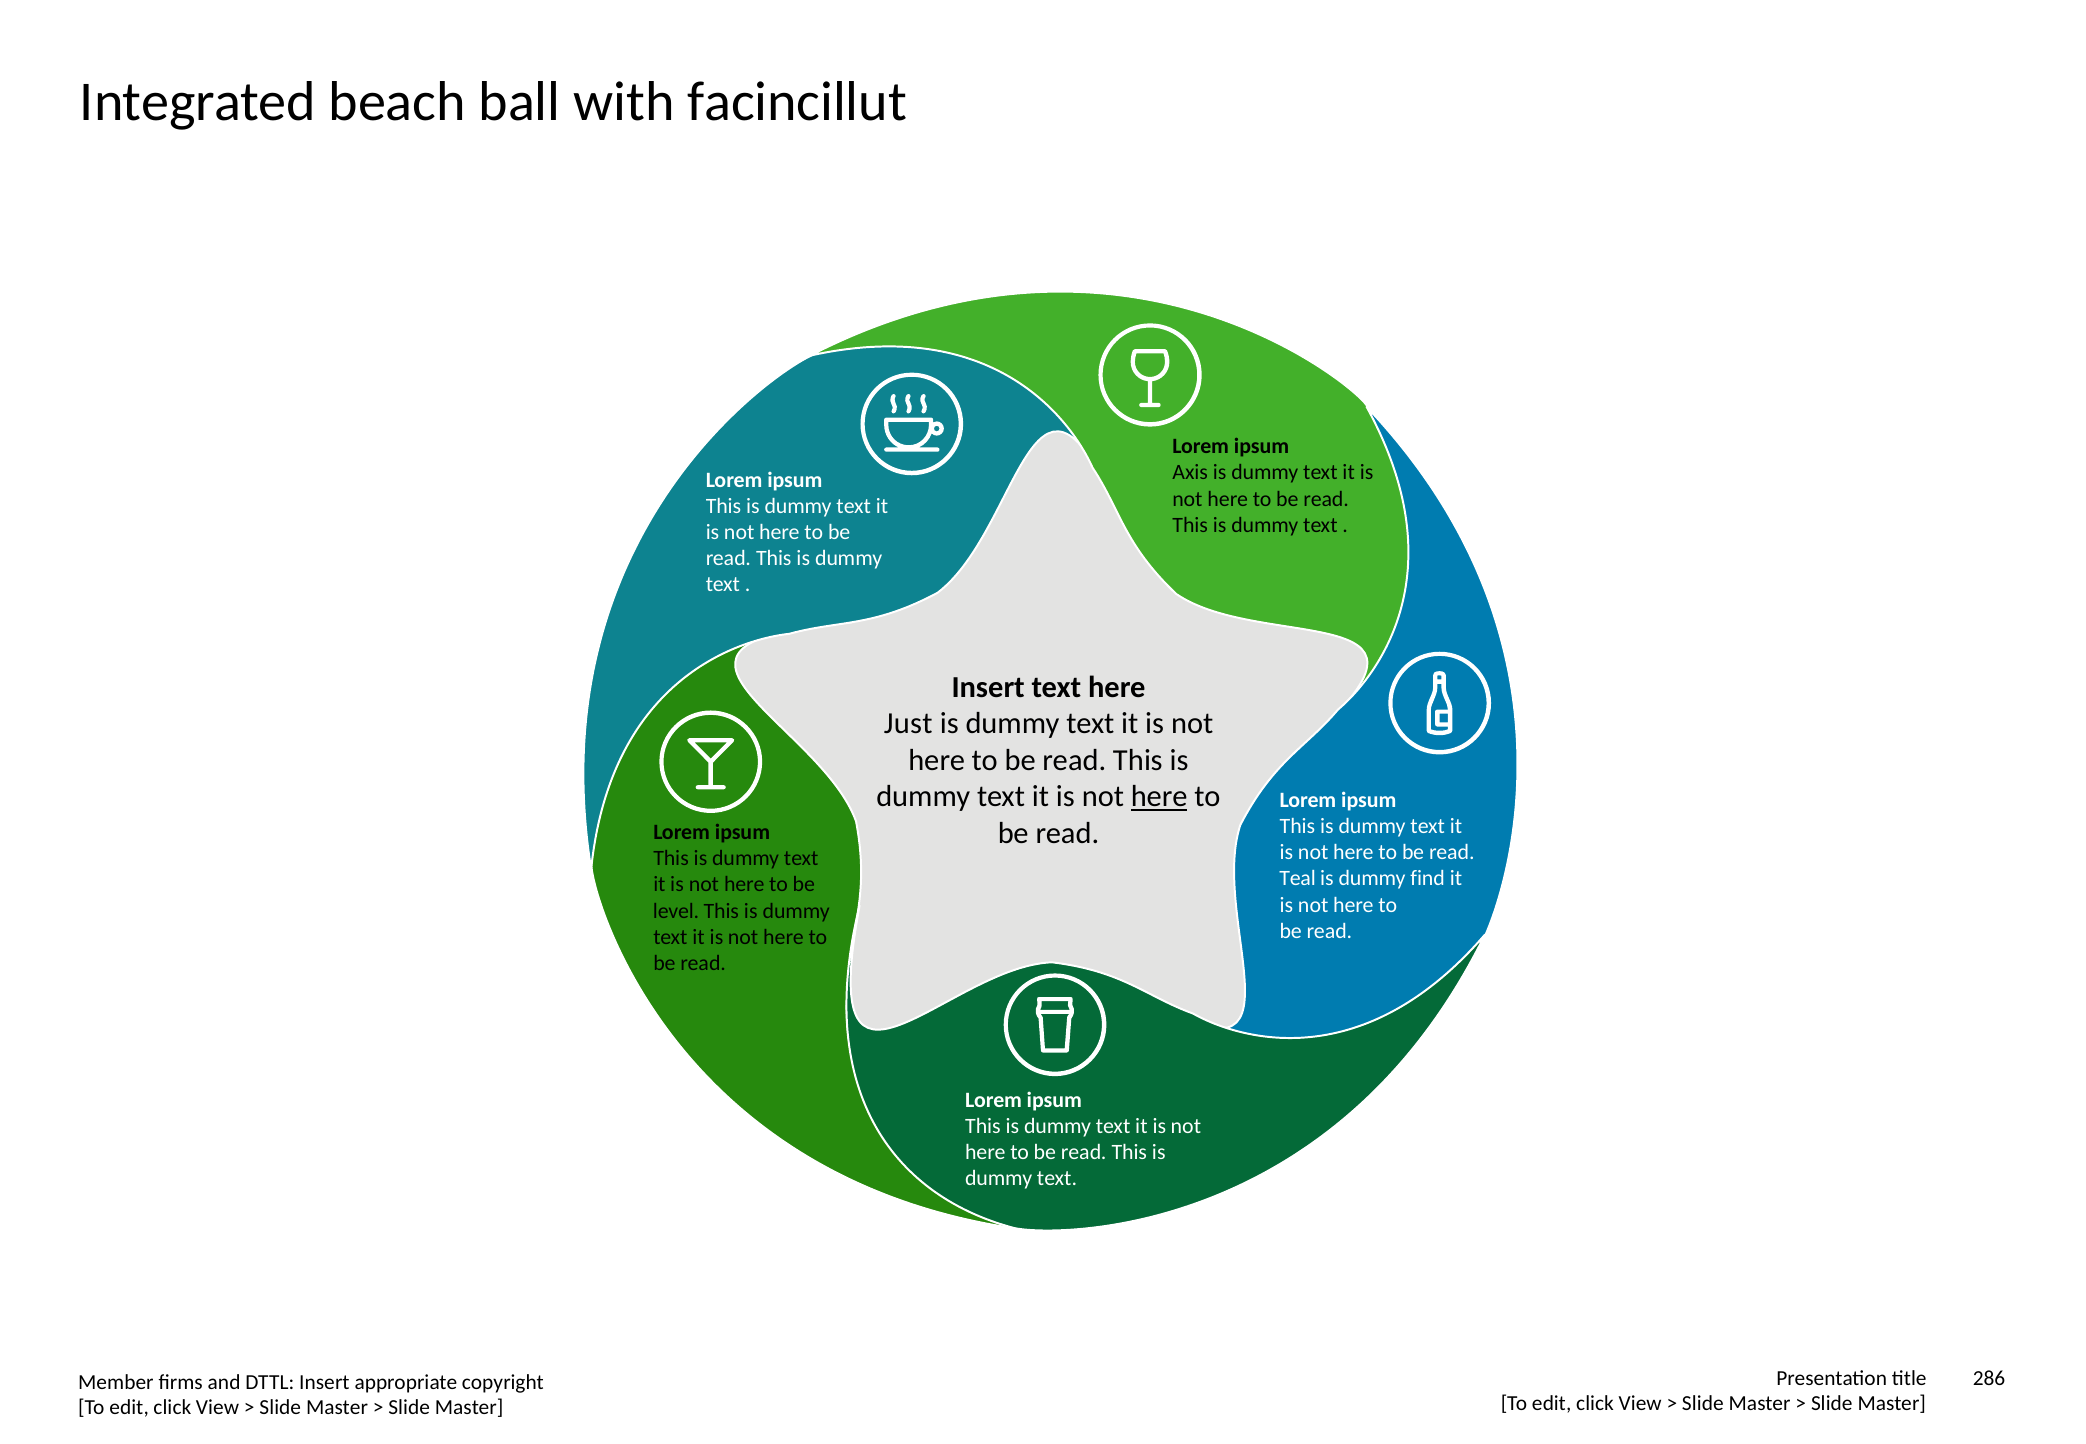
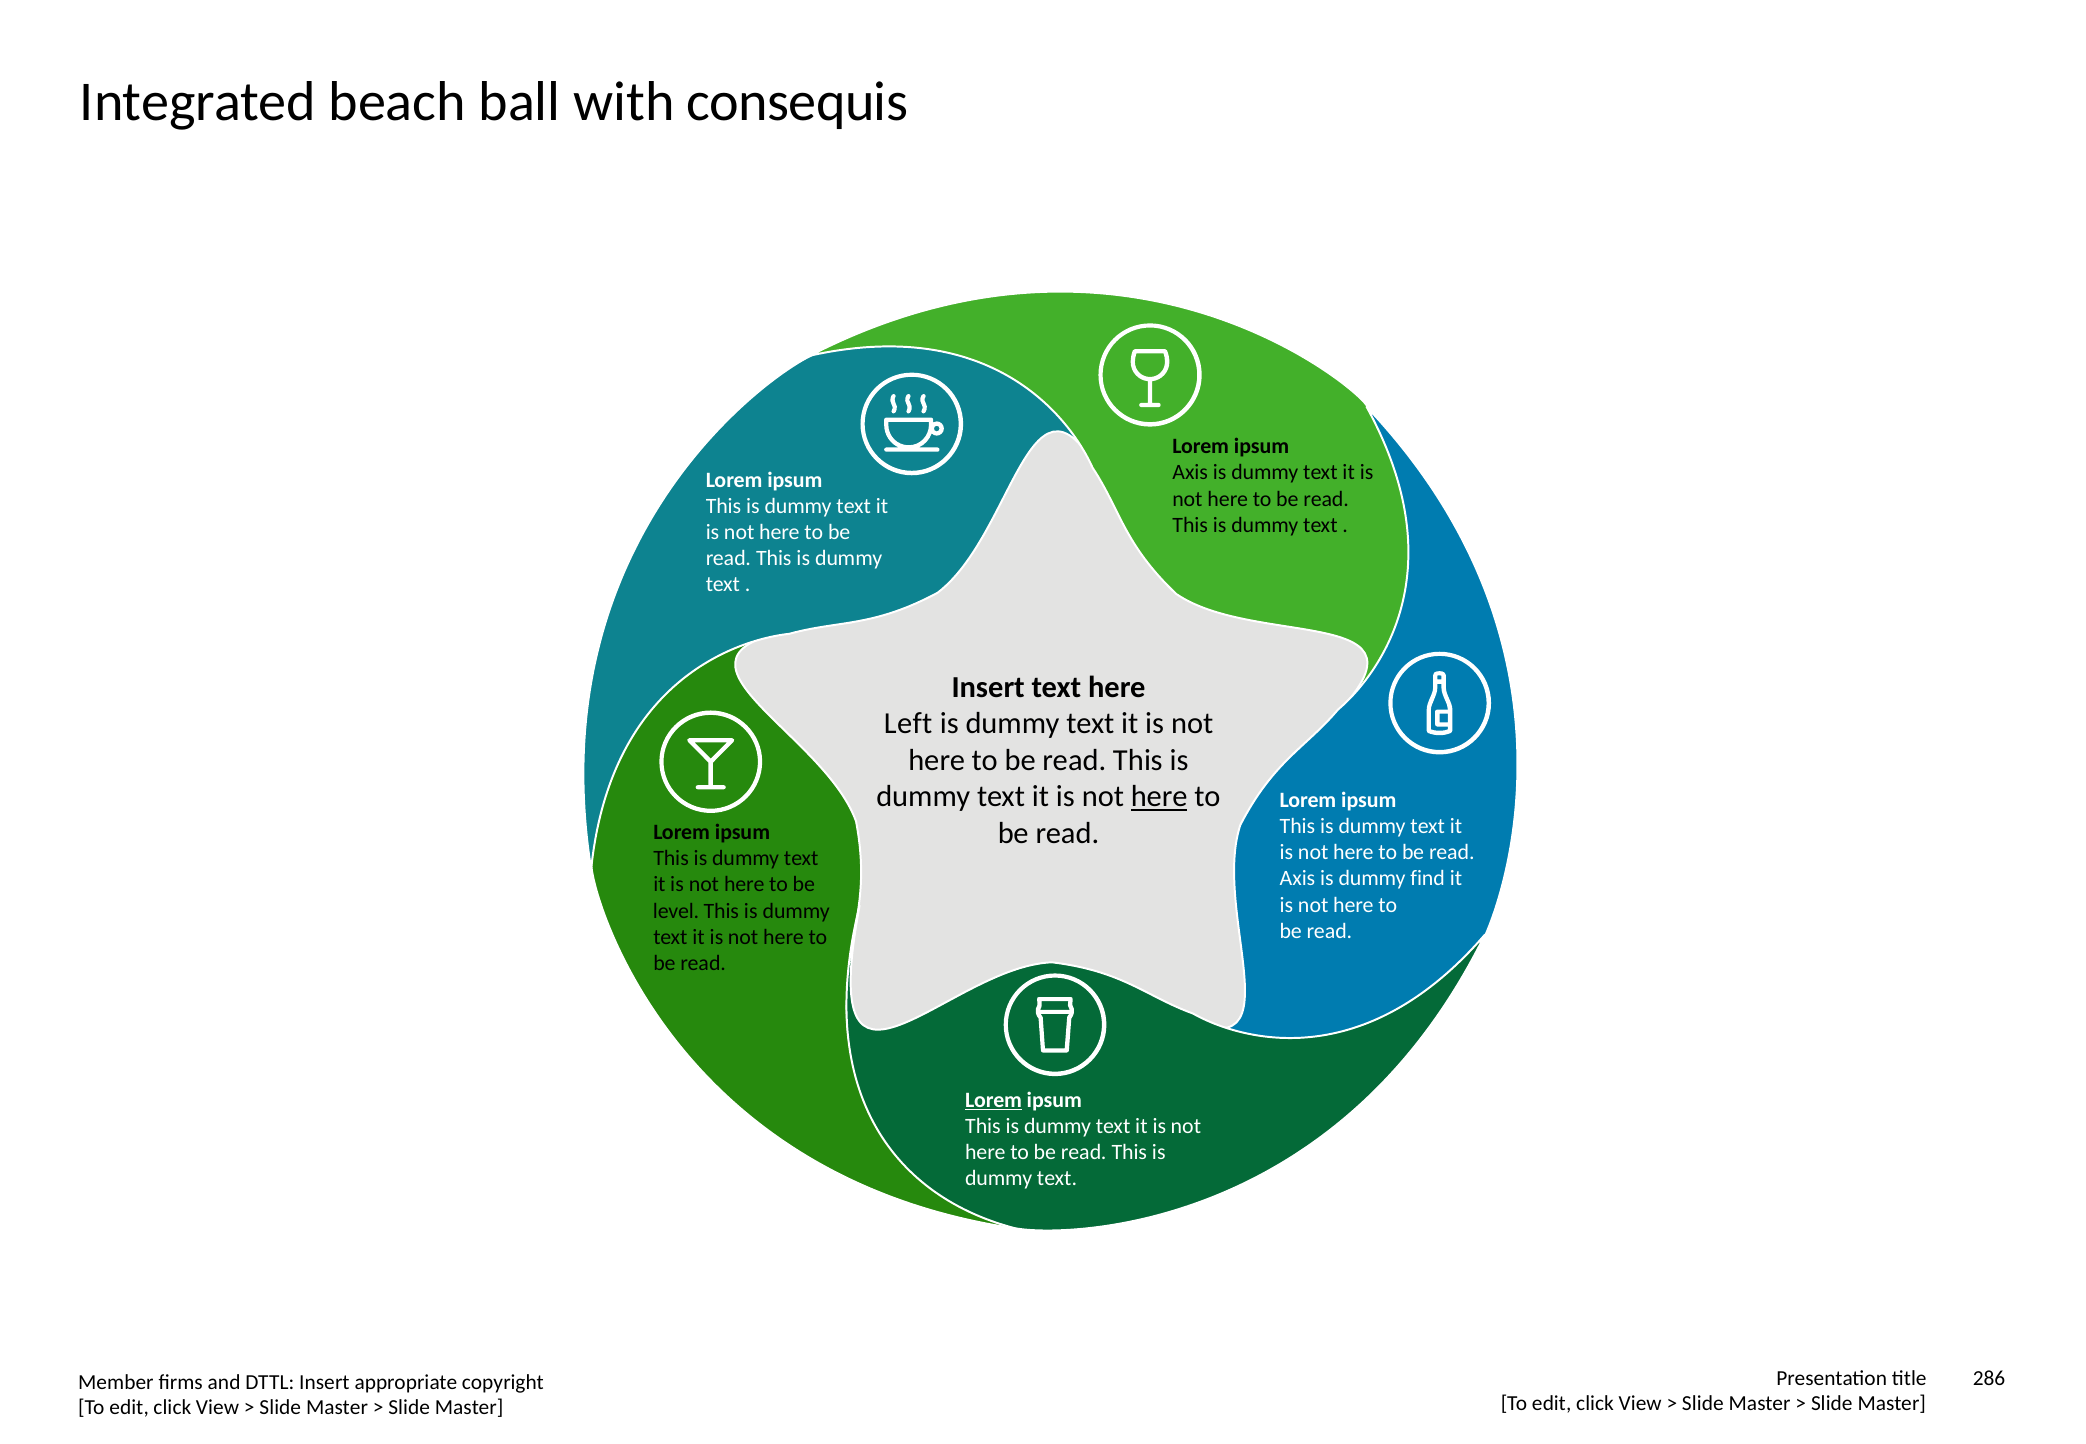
facincillut: facincillut -> consequis
Just: Just -> Left
Teal at (1298, 879): Teal -> Axis
Lorem at (994, 1100) underline: none -> present
